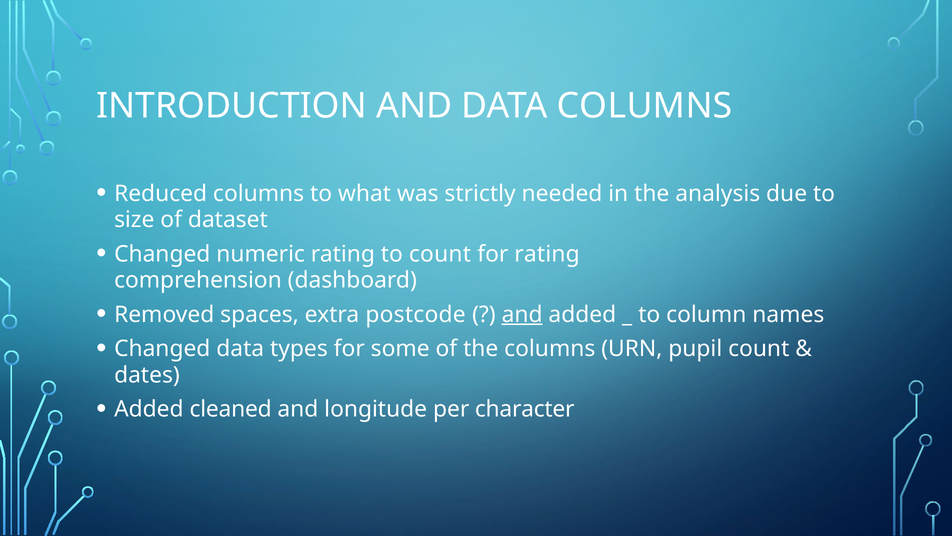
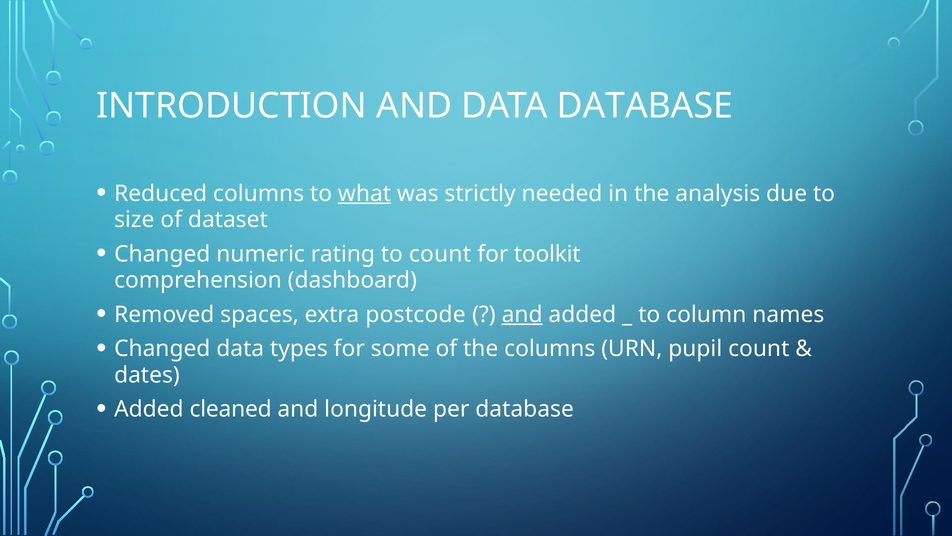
DATA COLUMNS: COLUMNS -> DATABASE
what underline: none -> present
for rating: rating -> toolkit
per character: character -> database
